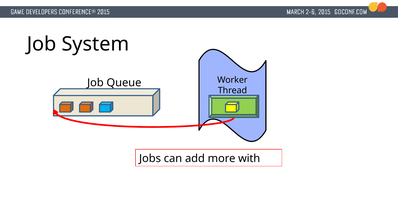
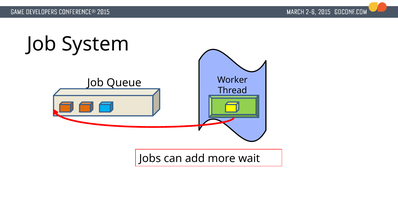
with: with -> wait
